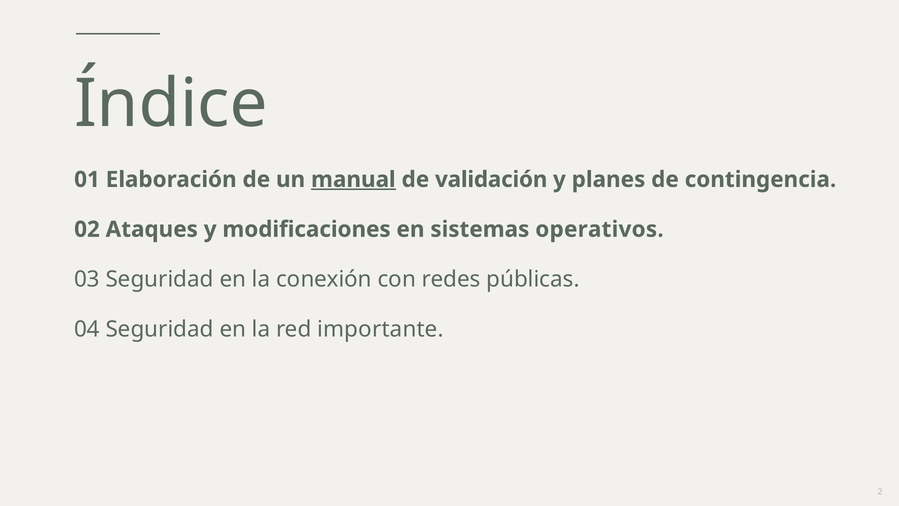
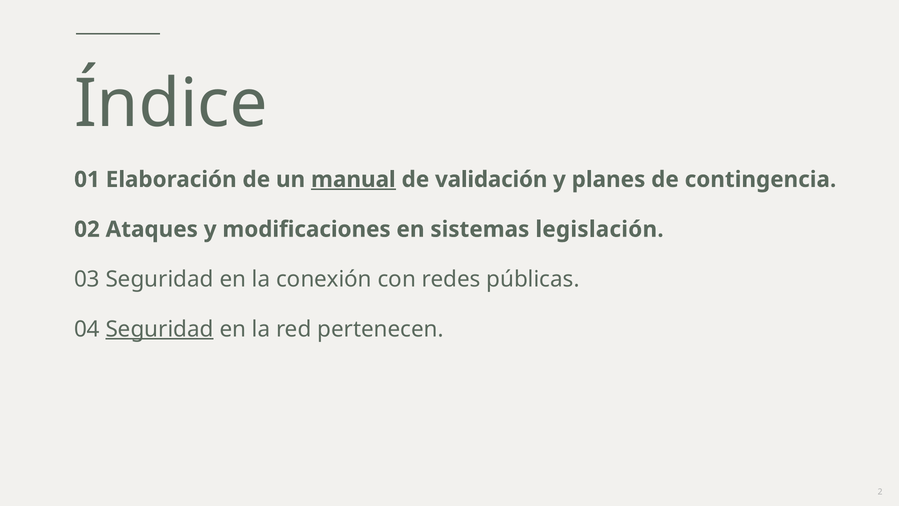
operativos: operativos -> legislación
Seguridad at (160, 329) underline: none -> present
importante: importante -> pertenecen
